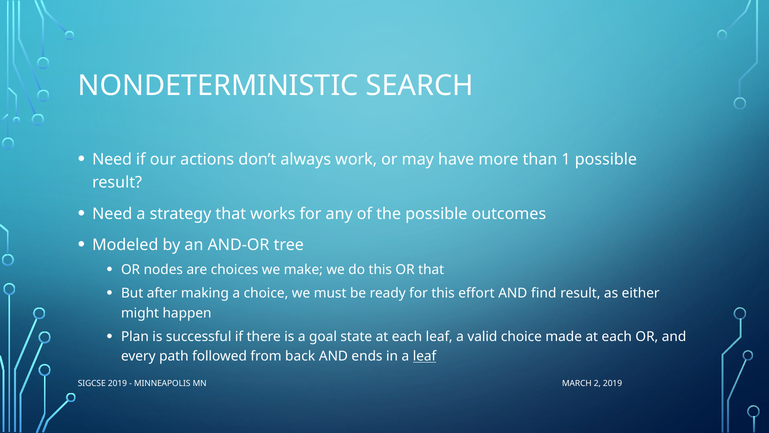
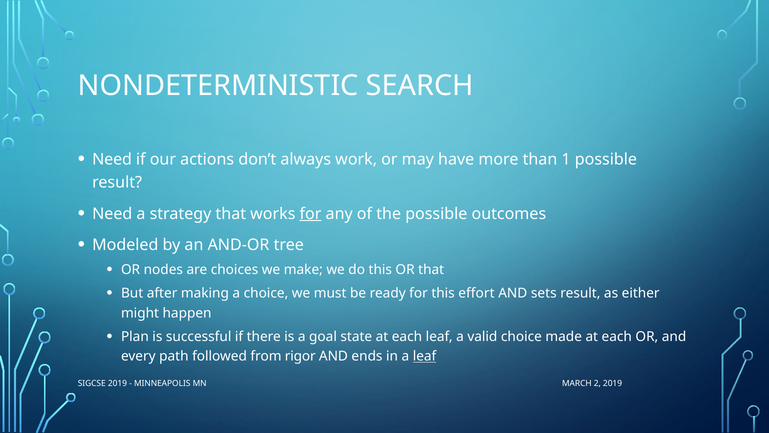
for at (311, 214) underline: none -> present
find: find -> sets
back: back -> rigor
